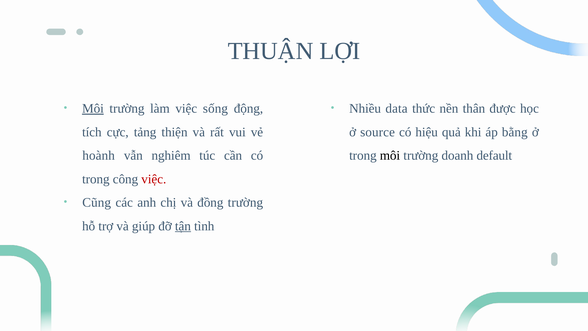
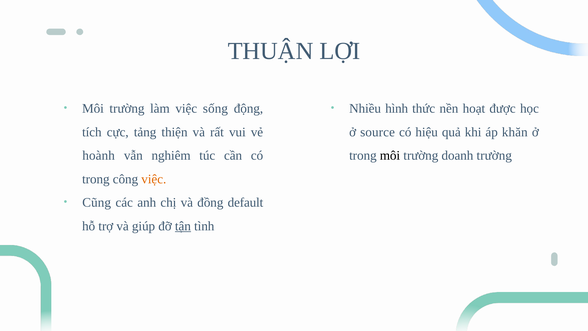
Môi at (93, 108) underline: present -> none
data: data -> hình
thân: thân -> hoạt
bằng: bằng -> khăn
doanh default: default -> trường
việc at (154, 179) colour: red -> orange
đồng trường: trường -> default
